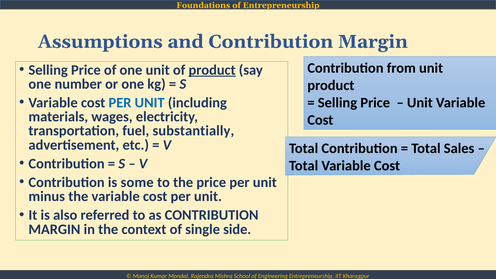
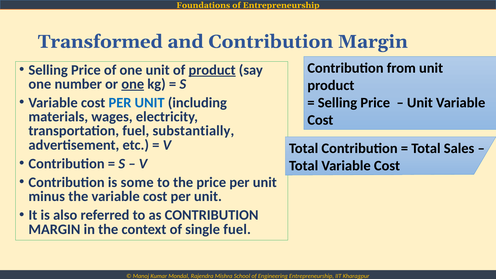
Assumptions: Assumptions -> Transformed
one at (133, 84) underline: none -> present
single side: side -> fuel
